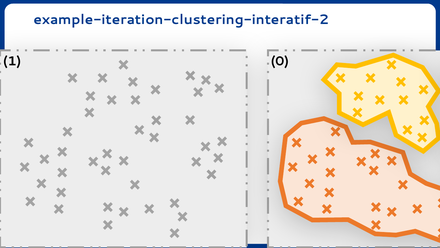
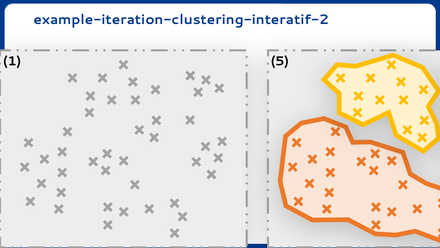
0: 0 -> 5
